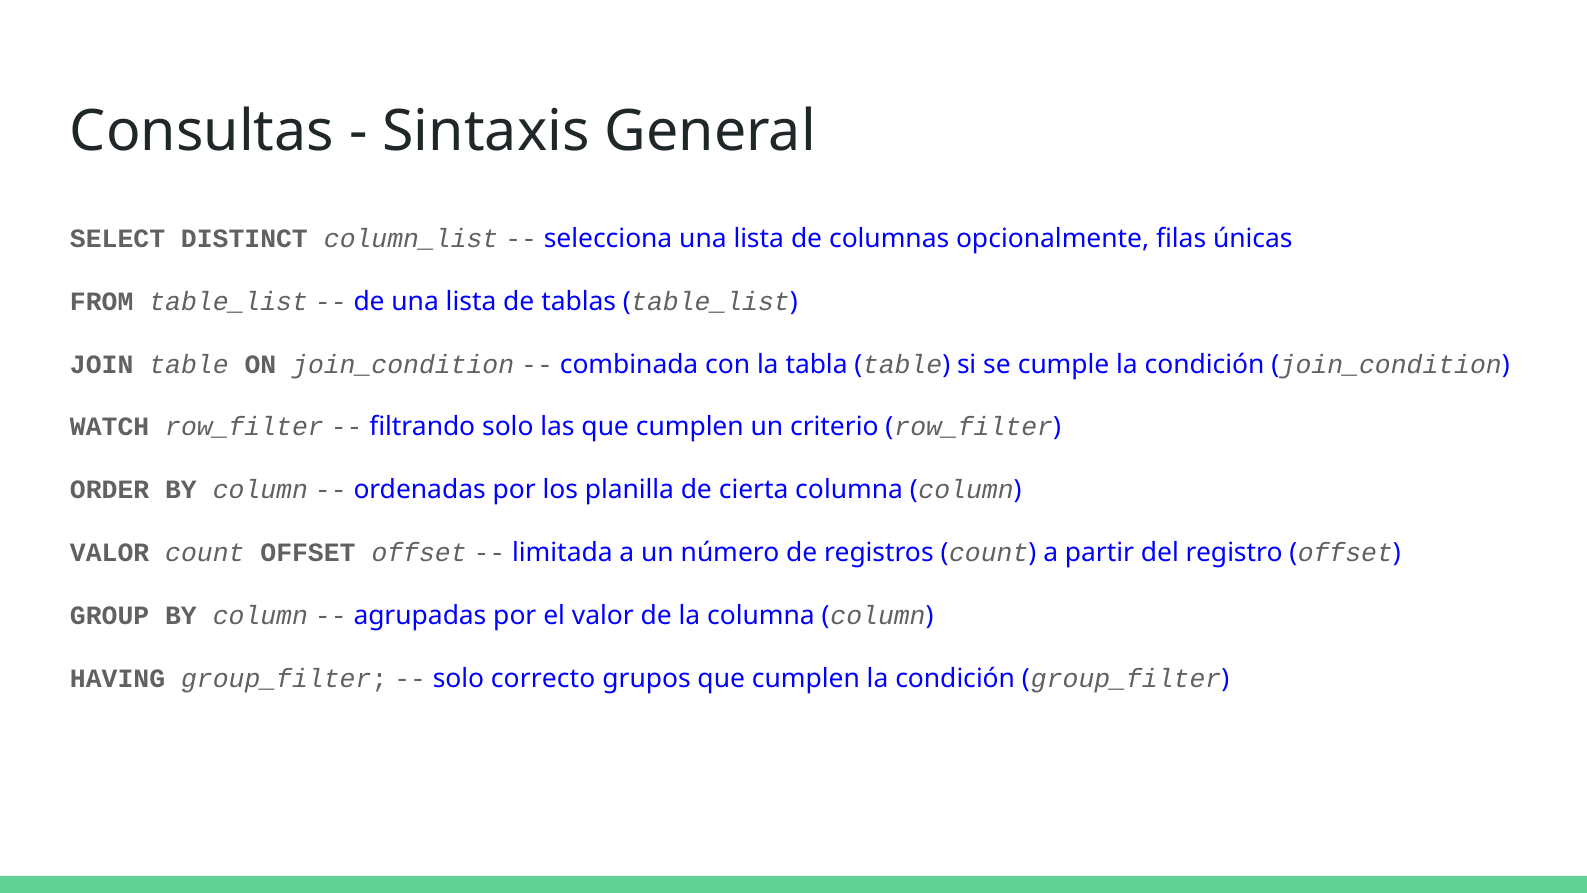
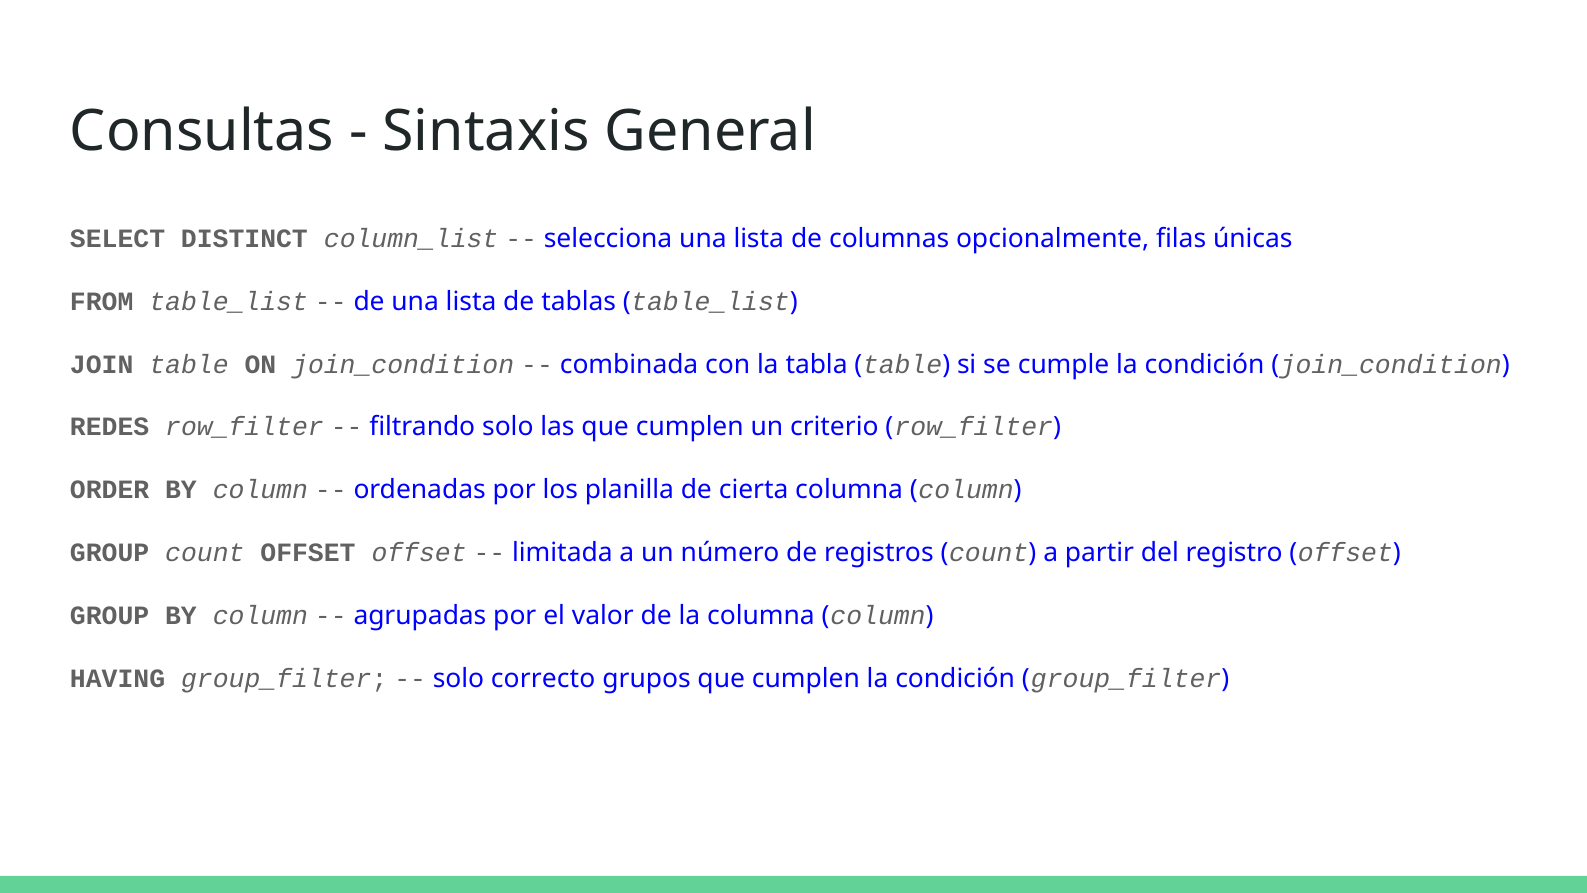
WATCH: WATCH -> REDES
VALOR at (110, 553): VALOR -> GROUP
